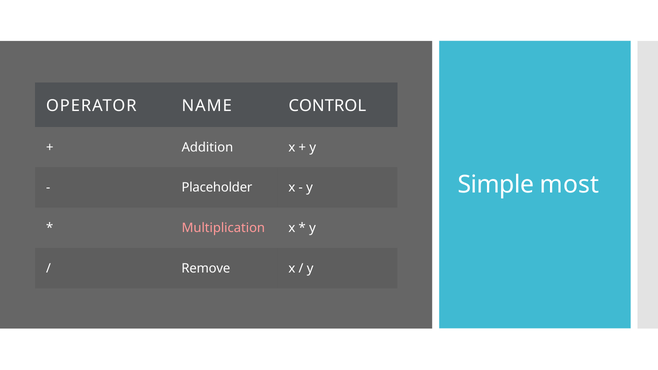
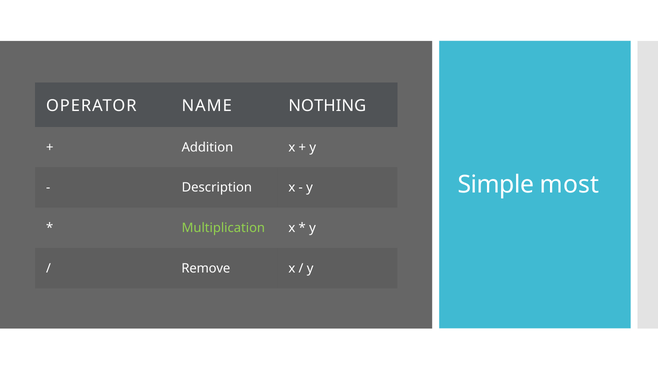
CONTROL: CONTROL -> NOTHING
Placeholder: Placeholder -> Description
Multiplication colour: pink -> light green
